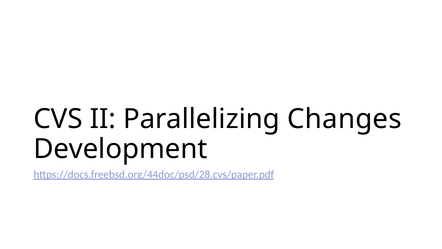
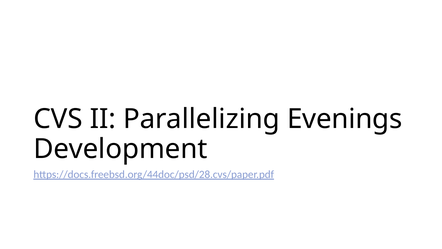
Changes: Changes -> Evenings
